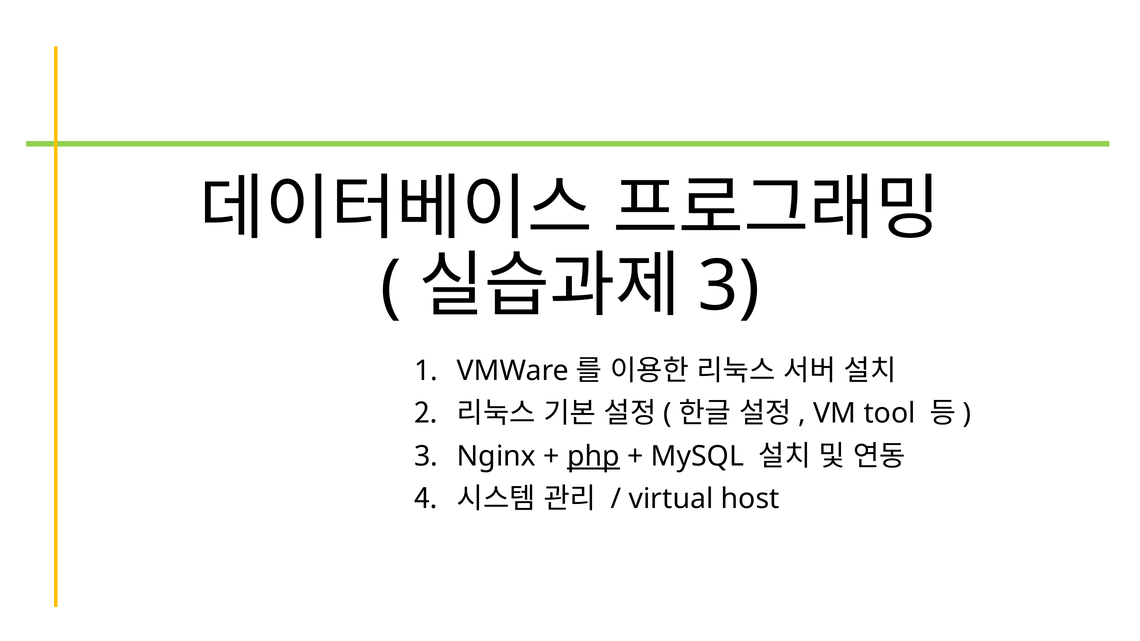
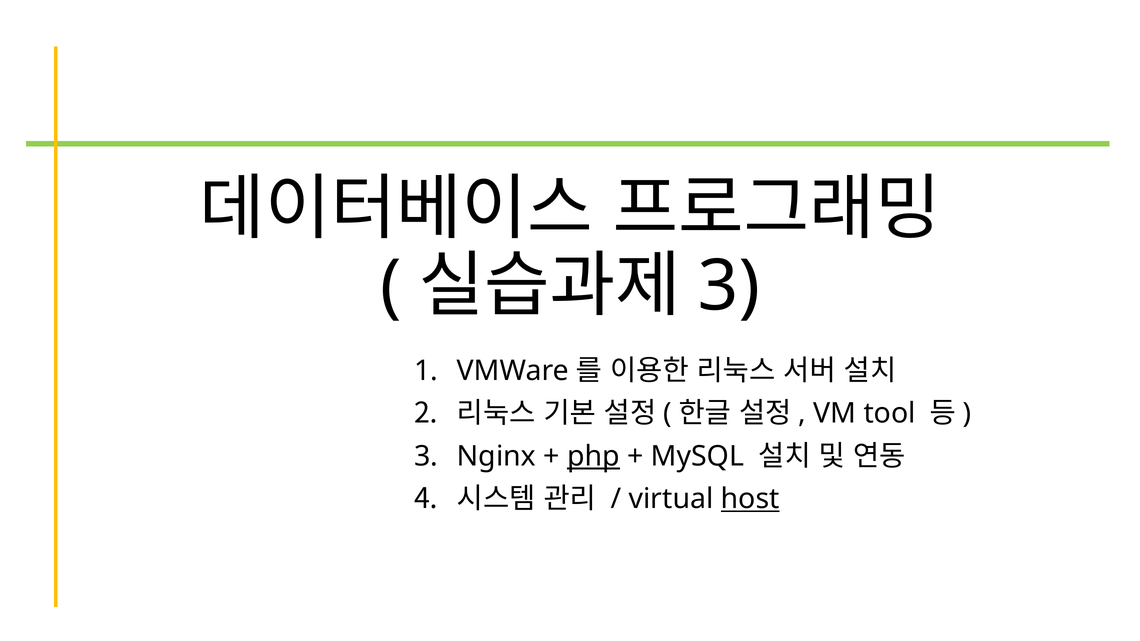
host underline: none -> present
